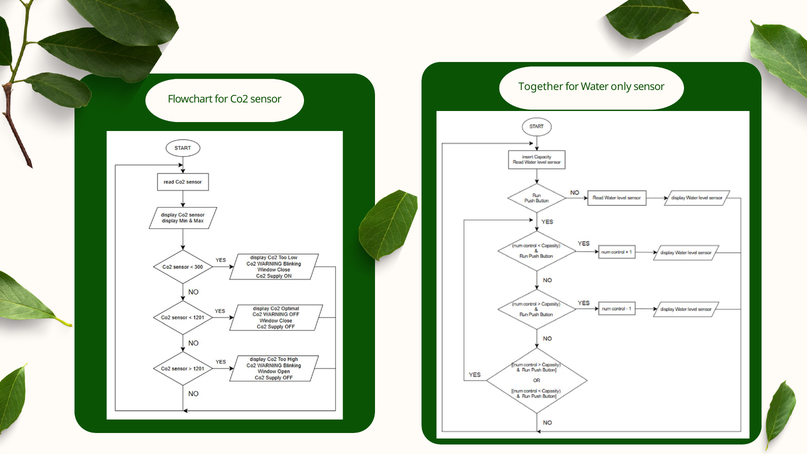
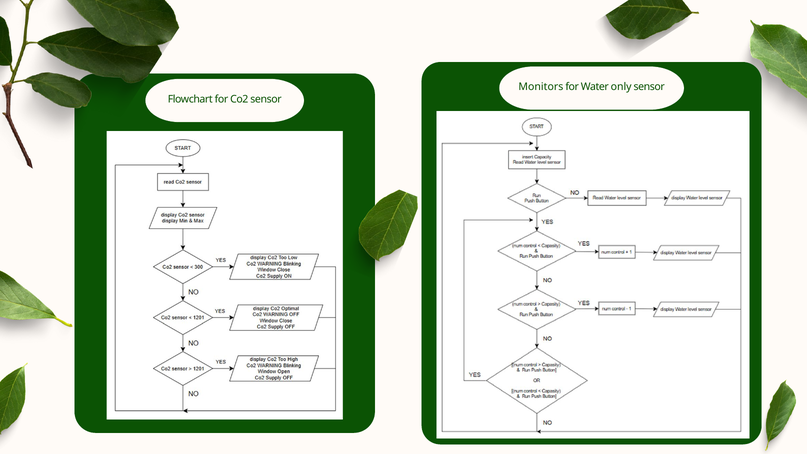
Together: Together -> Monitors
